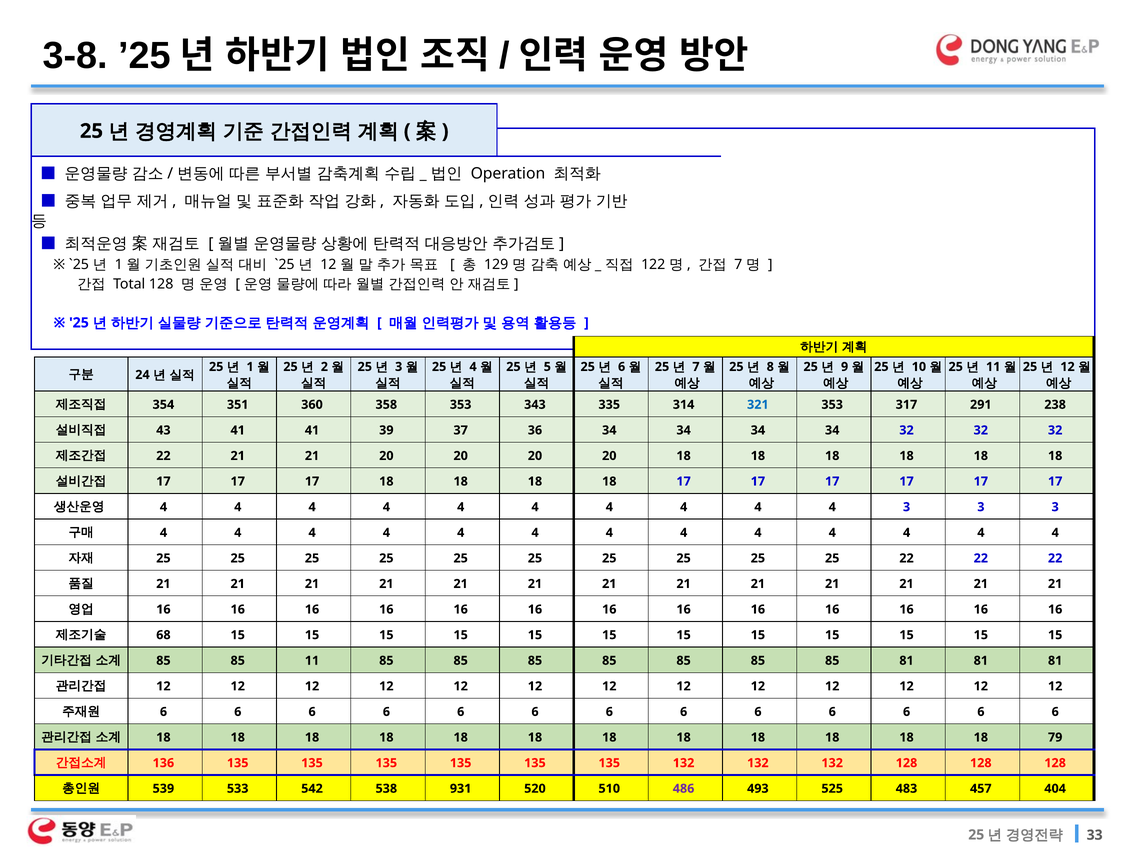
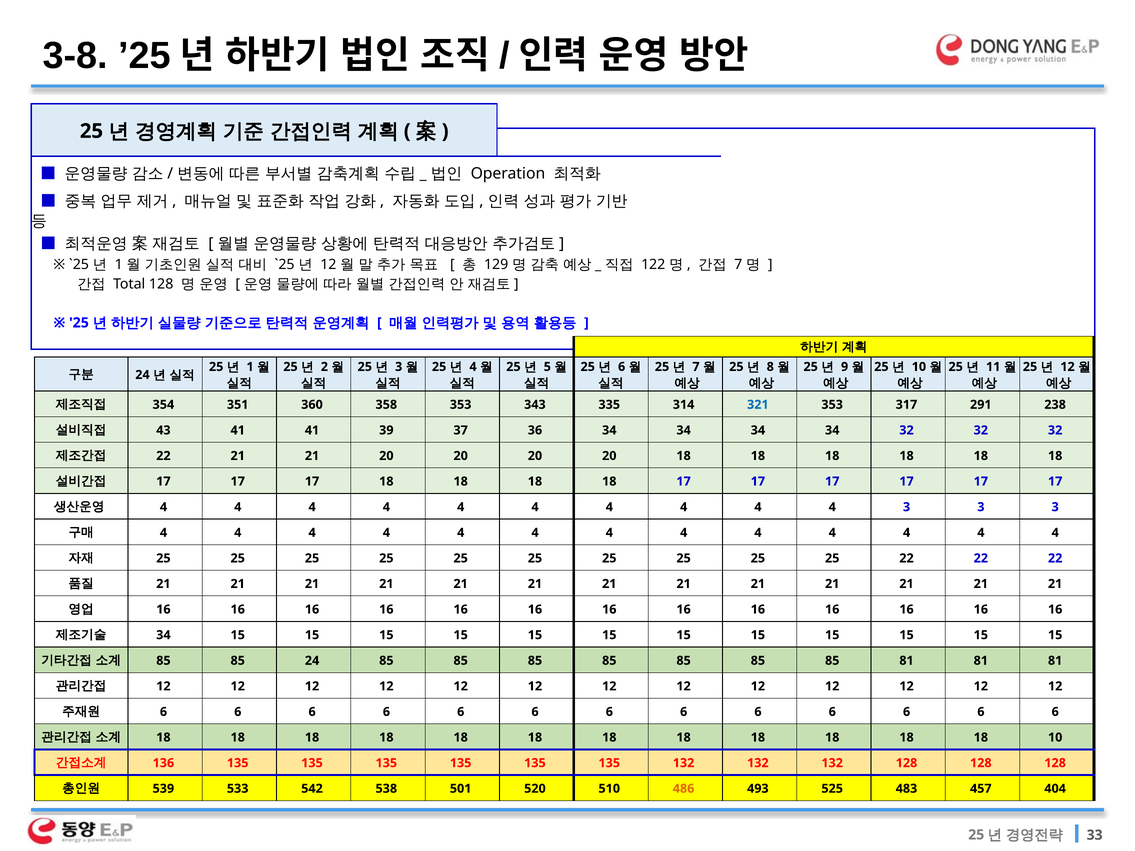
68 at (163, 635): 68 -> 34
85 11: 11 -> 24
18 79: 79 -> 10
931: 931 -> 501
486 colour: purple -> orange
